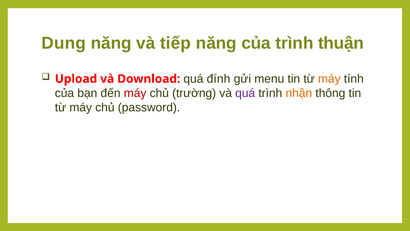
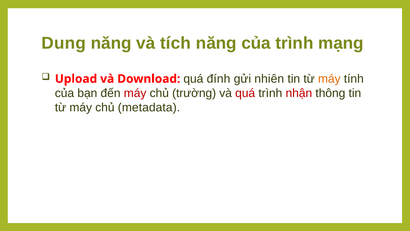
tiếp: tiếp -> tích
thuận: thuận -> mạng
menu: menu -> nhiên
quá at (245, 93) colour: purple -> red
nhận colour: orange -> red
password: password -> metadata
